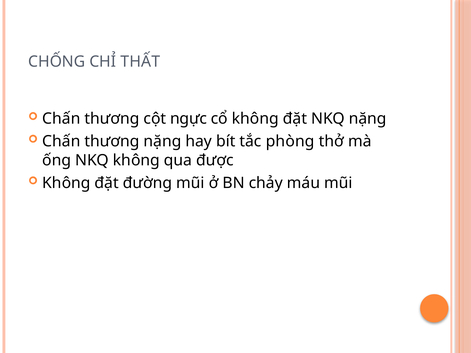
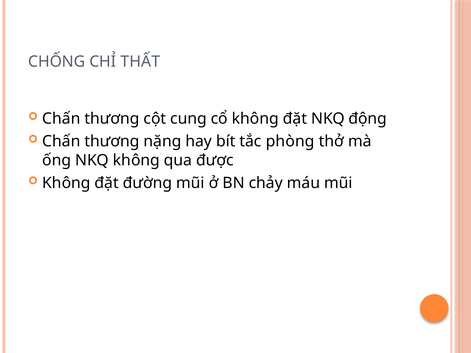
ngực: ngực -> cung
NKQ nặng: nặng -> động
